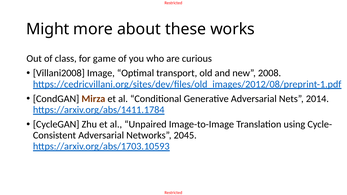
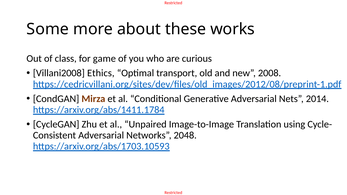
Might: Might -> Some
Image: Image -> Ethics
2045: 2045 -> 2048
